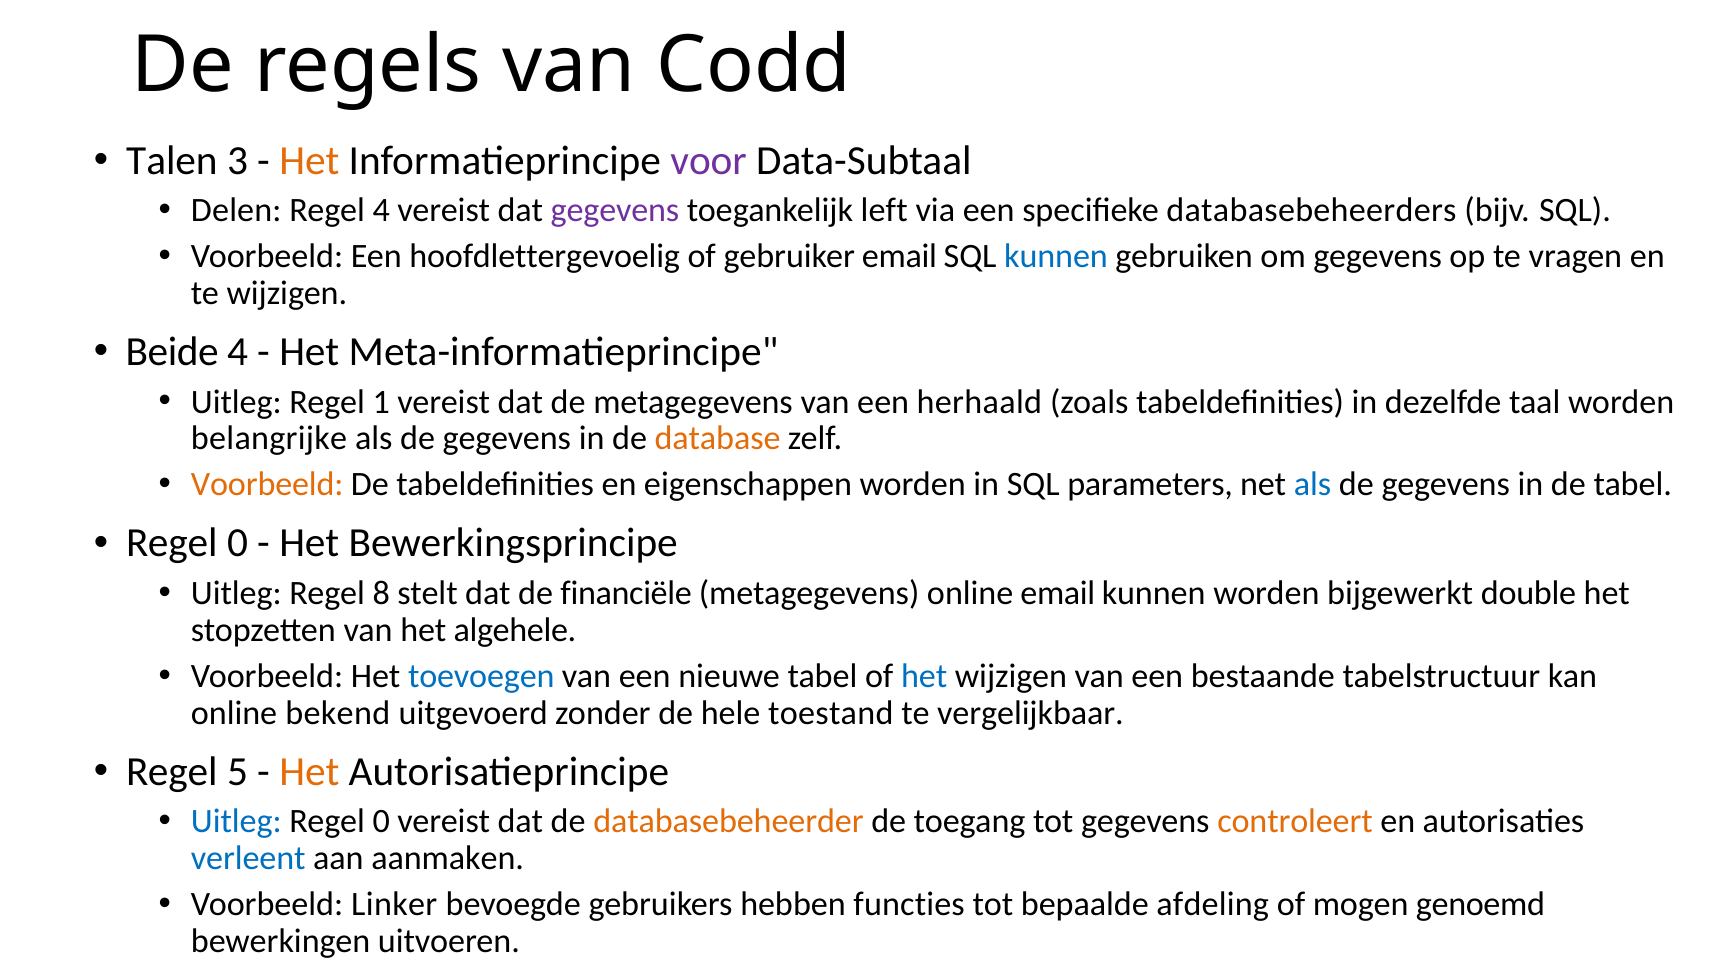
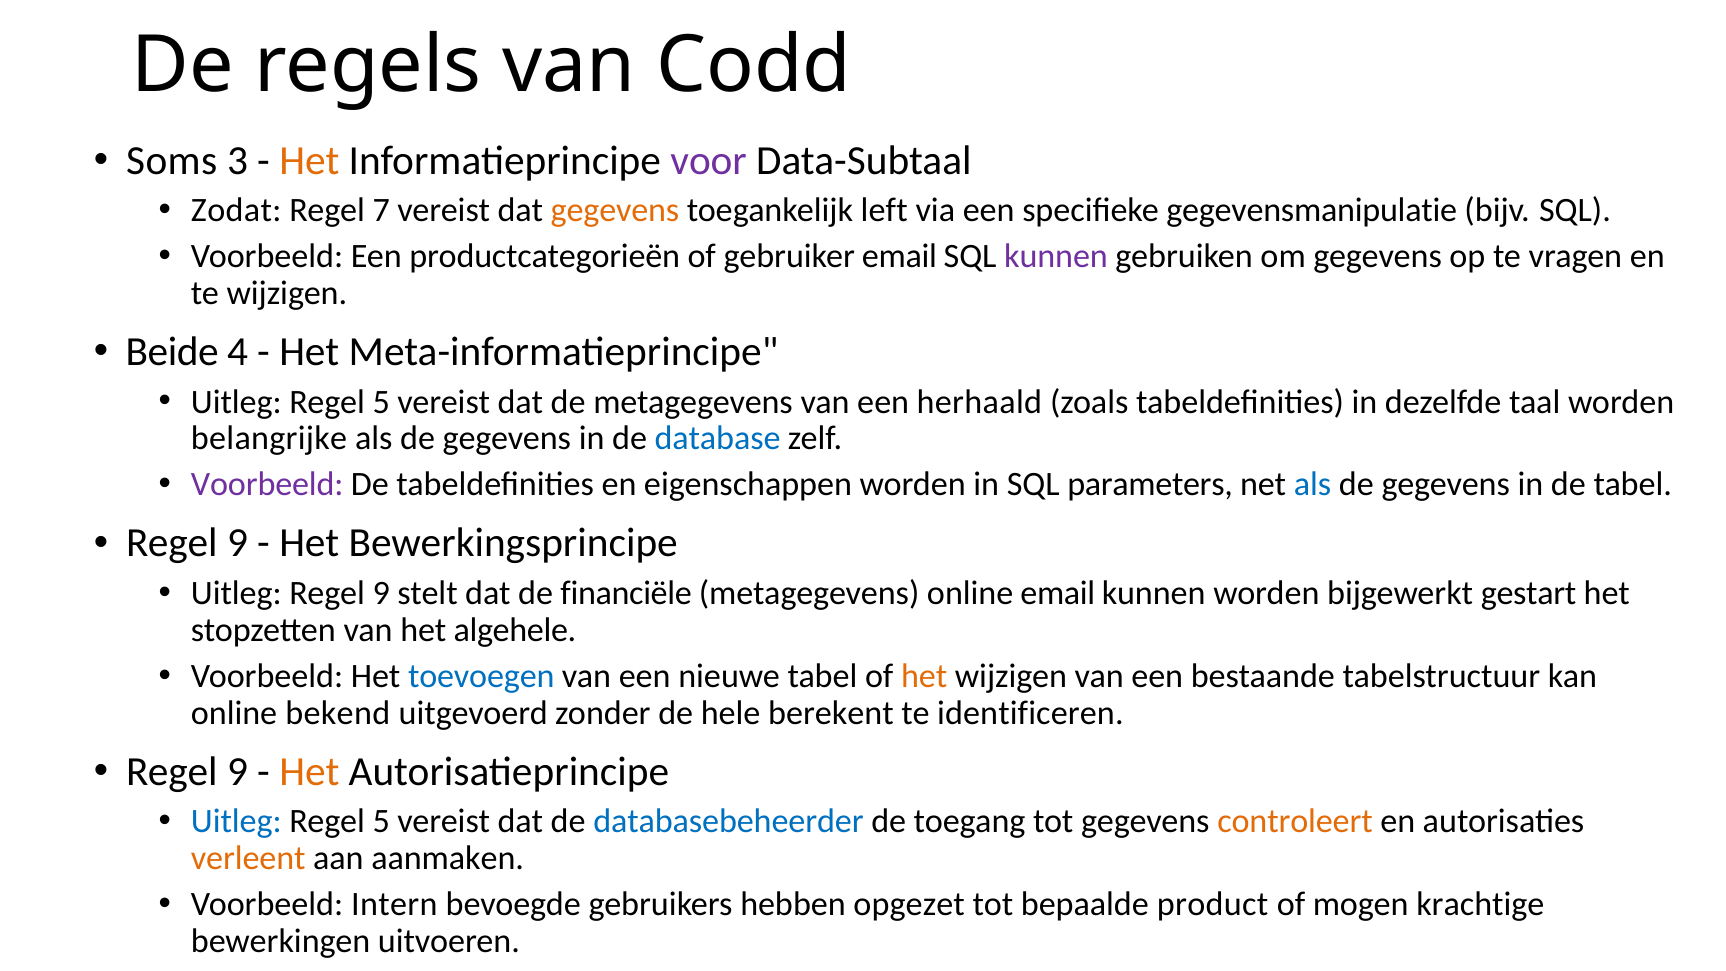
Talen: Talen -> Soms
Delen: Delen -> Zodat
Regel 4: 4 -> 7
gegevens at (615, 210) colour: purple -> orange
databasebeheerders: databasebeheerders -> gegevensmanipulatie
hoofdlettergevoelig: hoofdlettergevoelig -> productcategorieën
kunnen at (1056, 256) colour: blue -> purple
1 at (381, 402): 1 -> 5
database colour: orange -> blue
Voorbeeld at (267, 485) colour: orange -> purple
0 at (238, 543): 0 -> 9
Uitleg Regel 8: 8 -> 9
double: double -> gestart
het at (924, 676) colour: blue -> orange
toestand: toestand -> berekent
vergelijkbaar: vergelijkbaar -> identificeren
5 at (238, 771): 5 -> 9
0 at (381, 821): 0 -> 5
databasebeheerder colour: orange -> blue
verleent colour: blue -> orange
Linker: Linker -> Intern
functies: functies -> opgezet
afdeling: afdeling -> product
genoemd: genoemd -> krachtige
